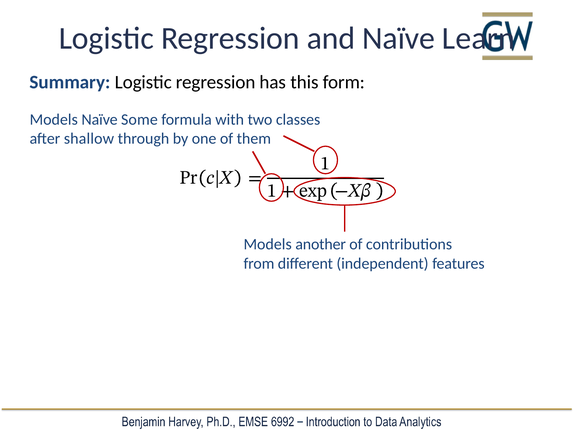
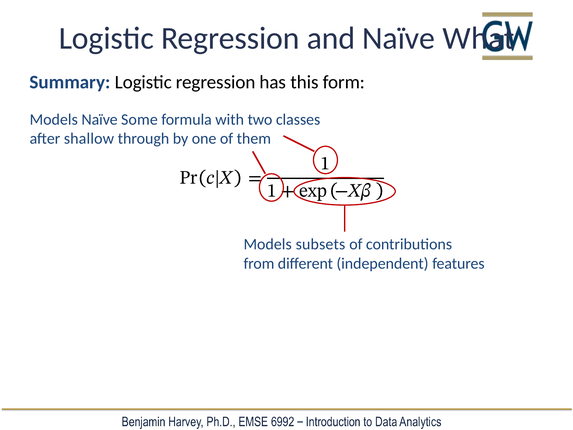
Learn: Learn -> What
another: another -> subsets
